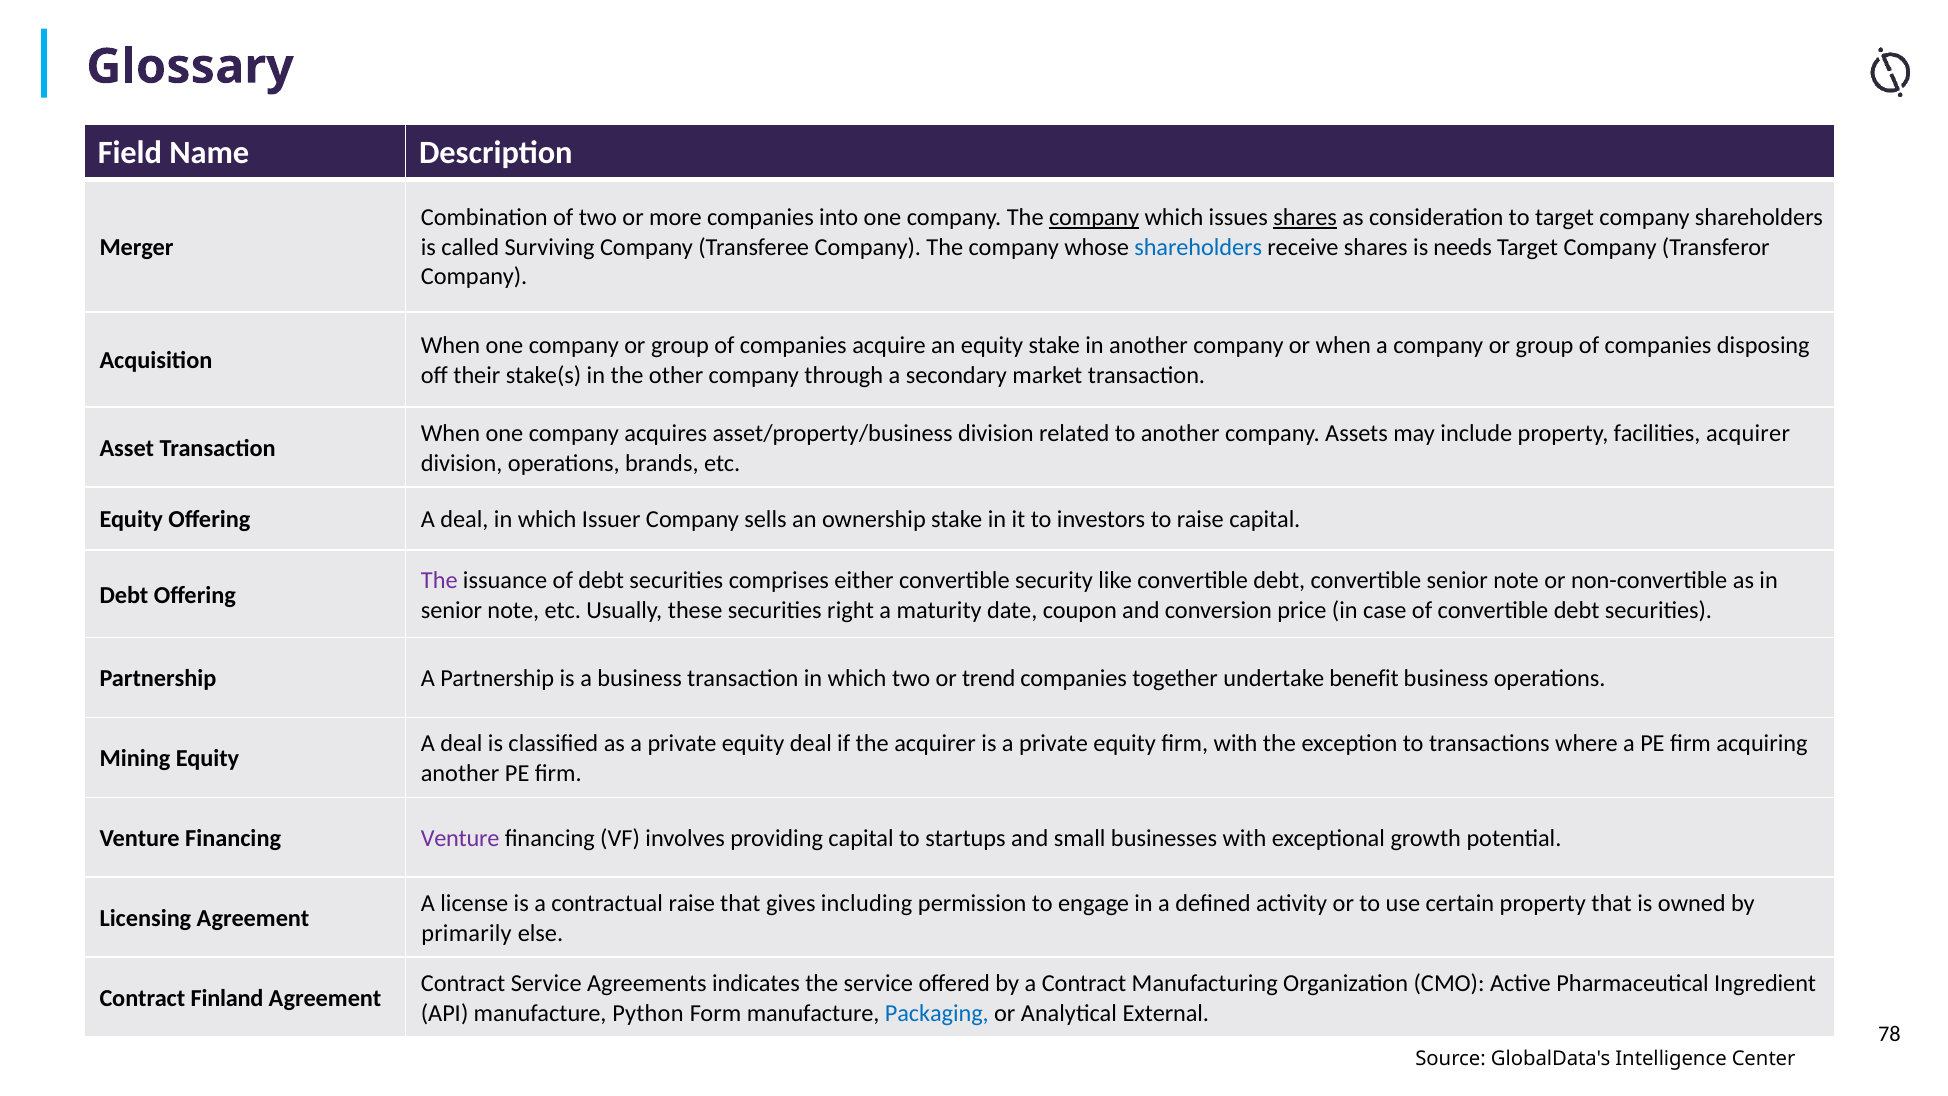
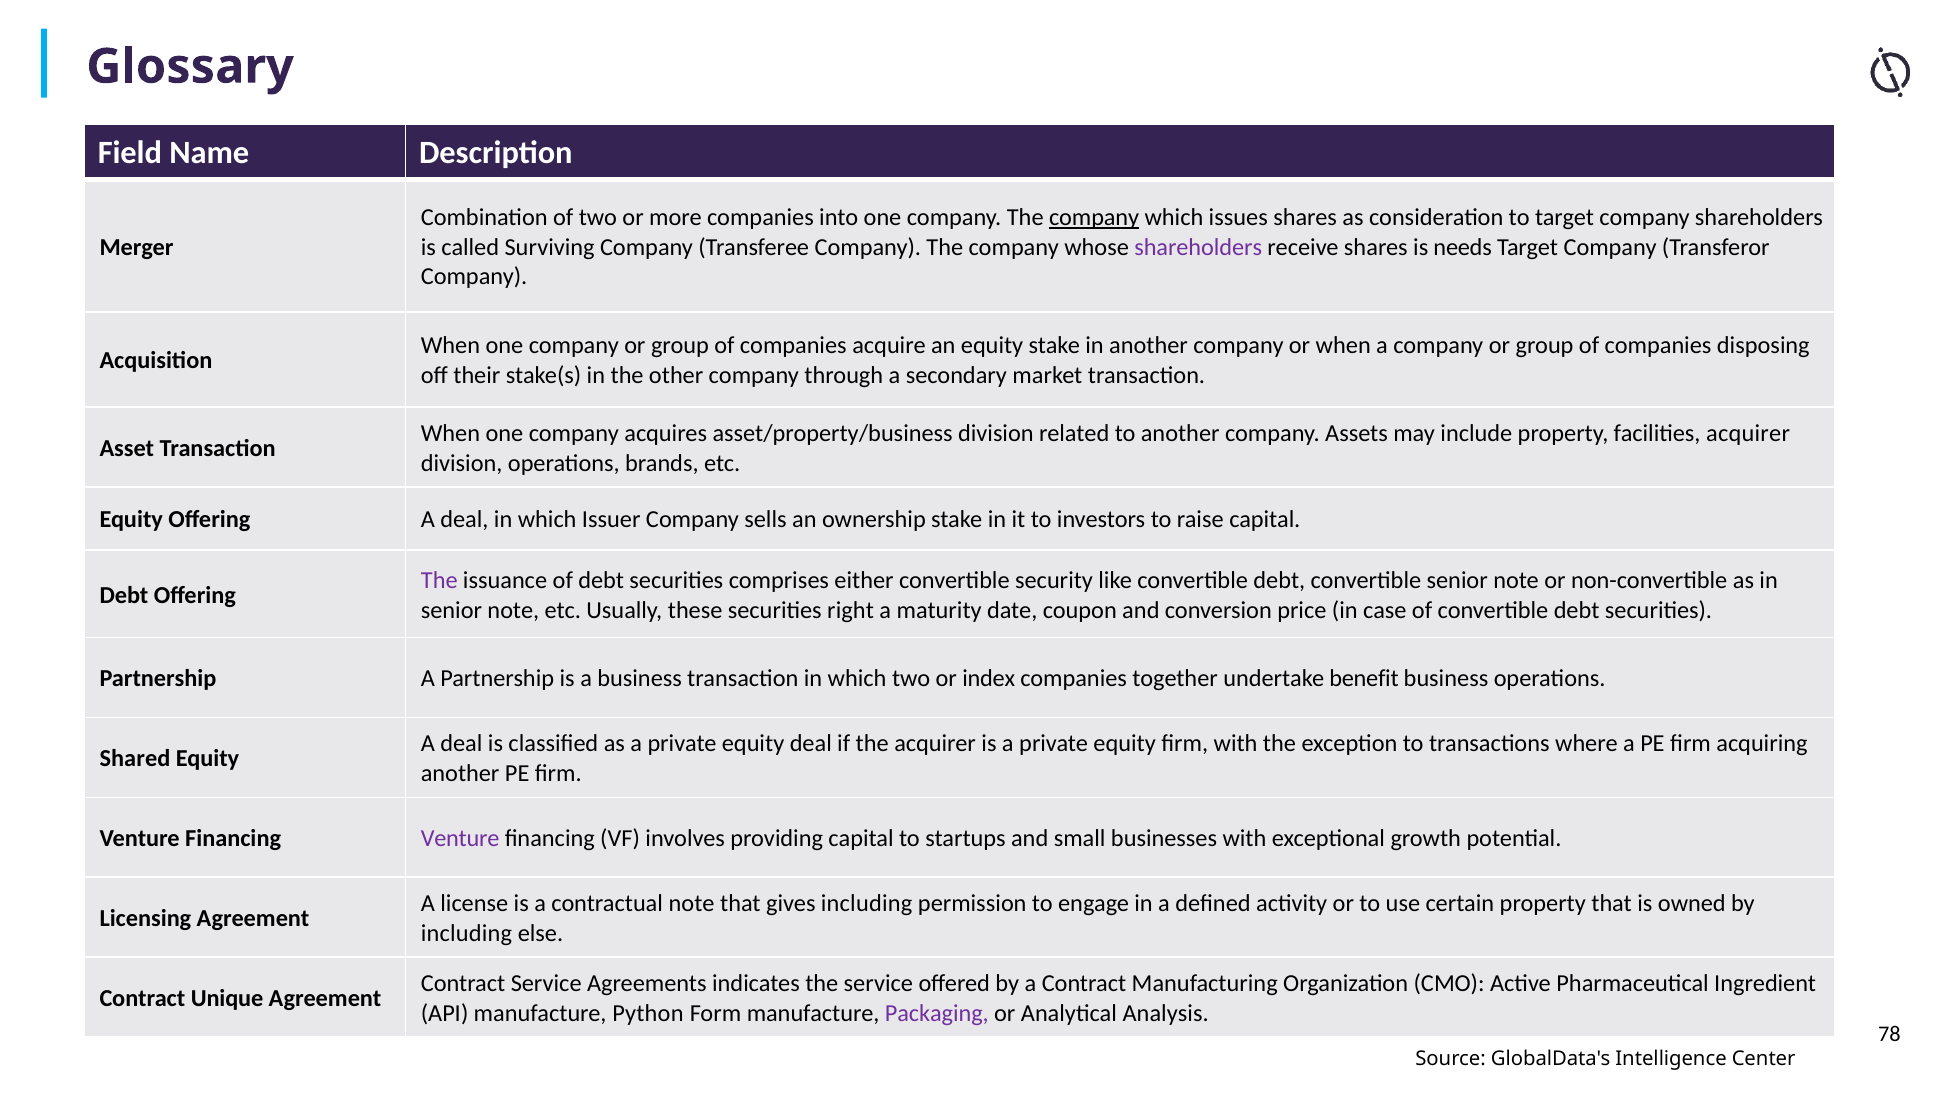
shares at (1305, 217) underline: present -> none
shareholders at (1198, 247) colour: blue -> purple
trend: trend -> index
Mining: Mining -> Shared
contractual raise: raise -> note
primarily at (466, 933): primarily -> including
Finland: Finland -> Unique
Packaging colour: blue -> purple
External: External -> Analysis
